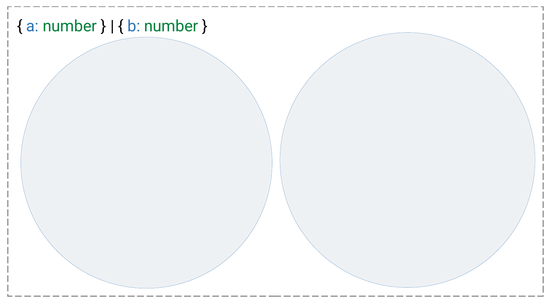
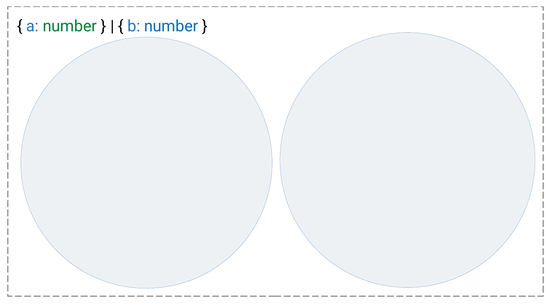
number at (171, 26) colour: green -> blue
